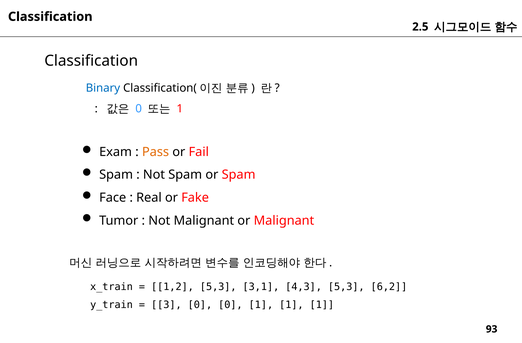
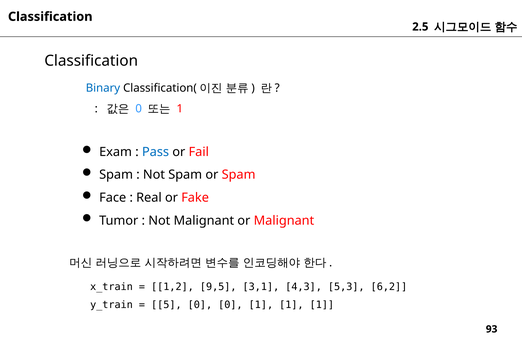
Pass colour: orange -> blue
1,2 5,3: 5,3 -> 9,5
3: 3 -> 5
